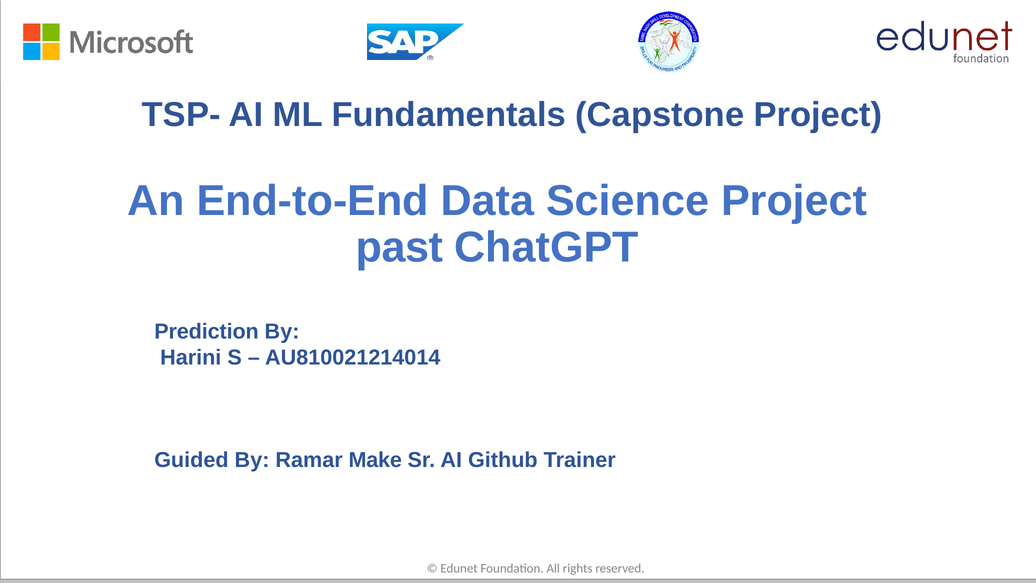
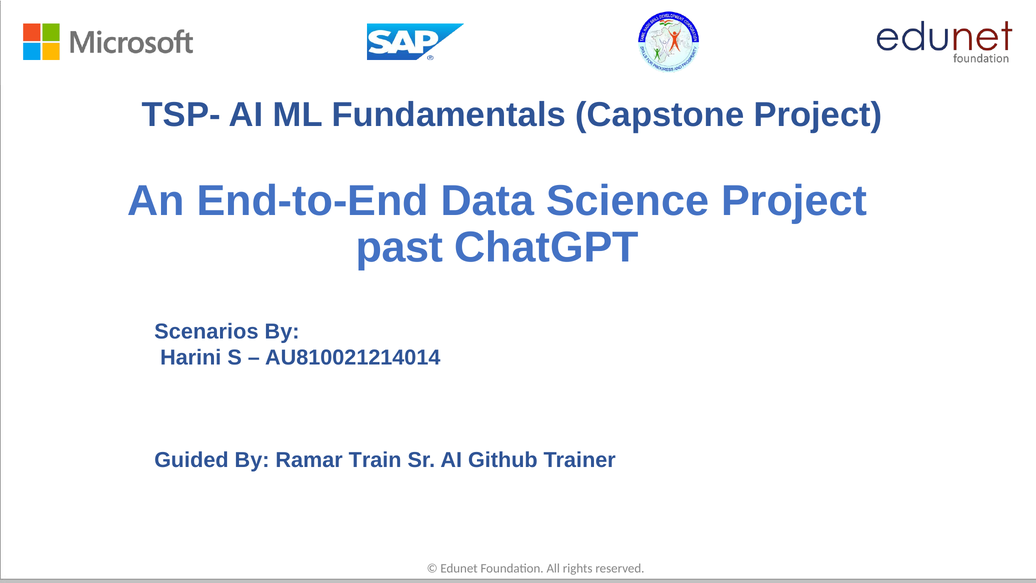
Prediction: Prediction -> Scenarios
Make: Make -> Train
